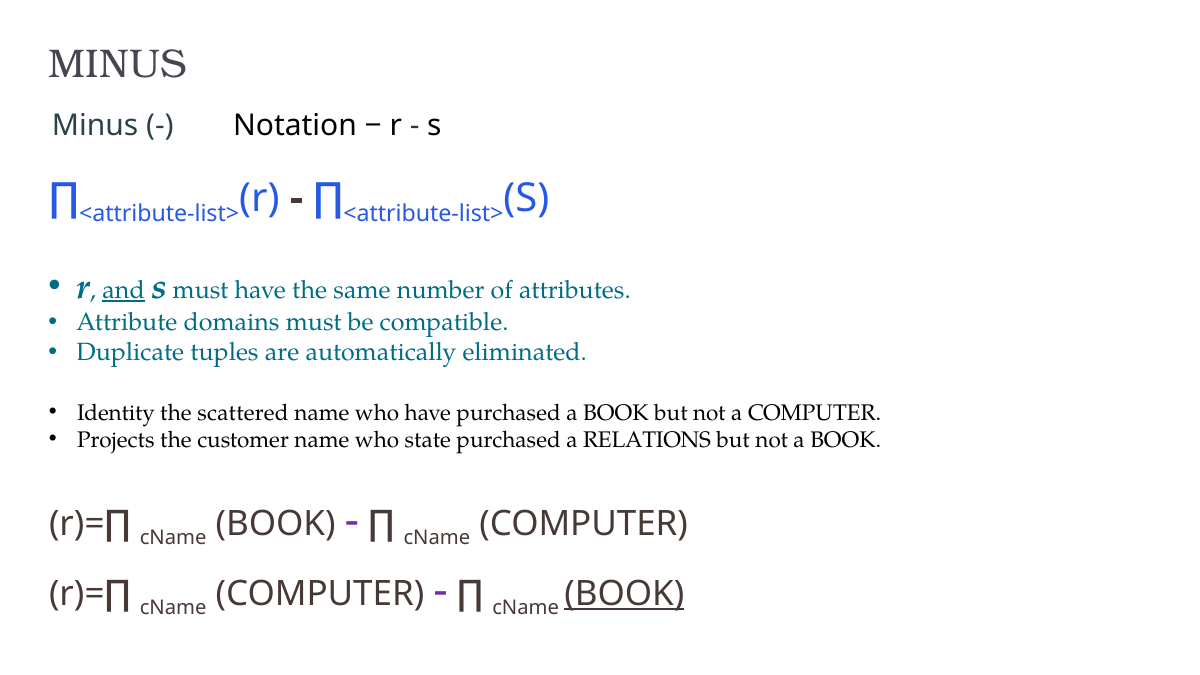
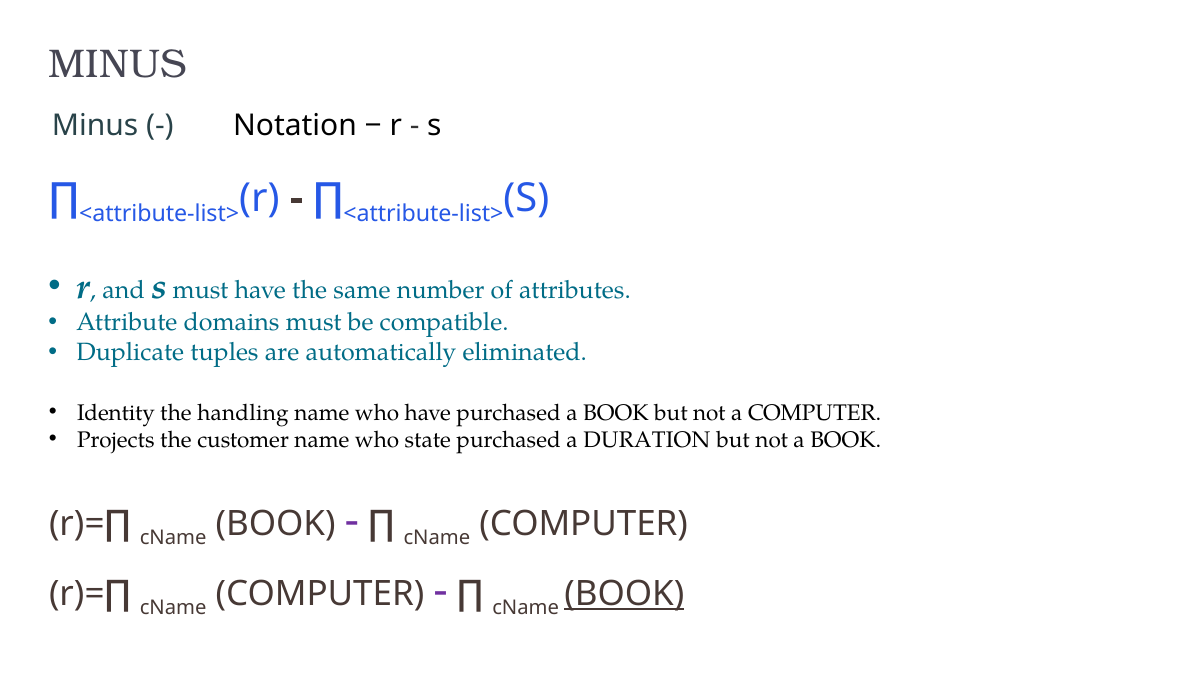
and underline: present -> none
scattered: scattered -> handling
RELATIONS: RELATIONS -> DURATION
